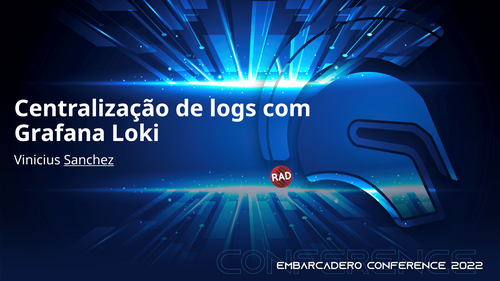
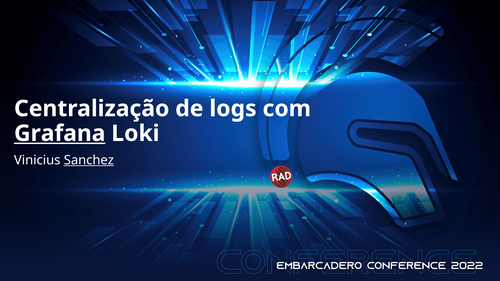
Grafana underline: none -> present
